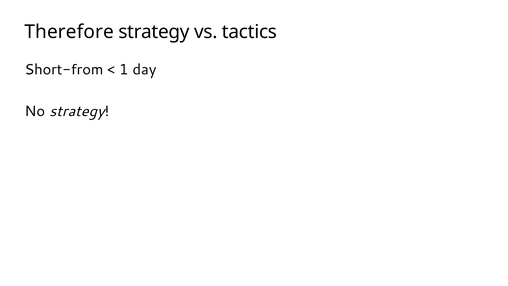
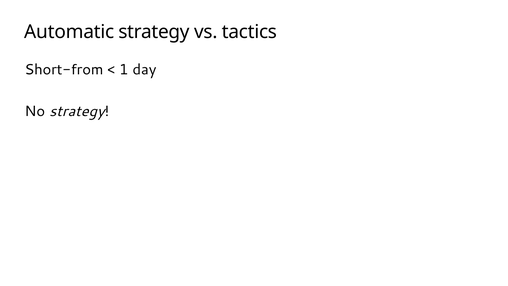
Therefore: Therefore -> Automatic
